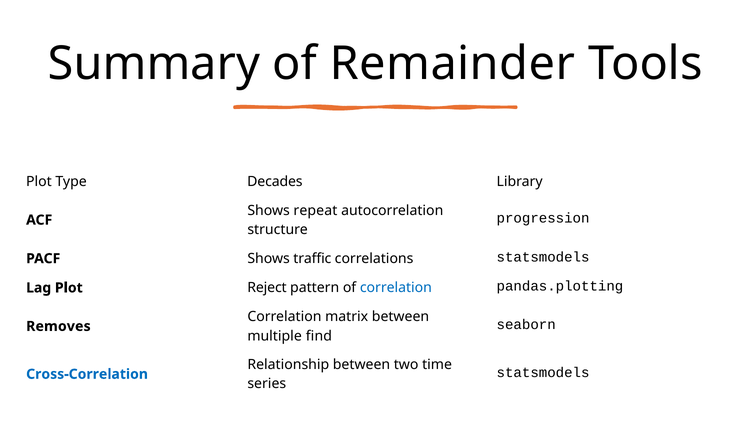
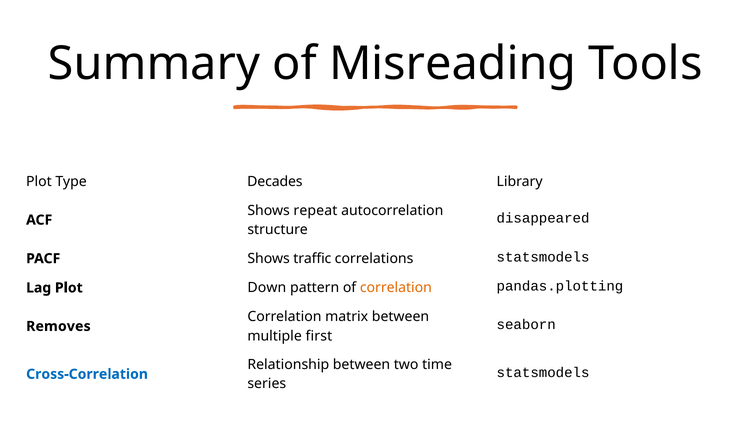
Remainder: Remainder -> Misreading
progression: progression -> disappeared
Reject: Reject -> Down
correlation at (396, 288) colour: blue -> orange
find: find -> first
